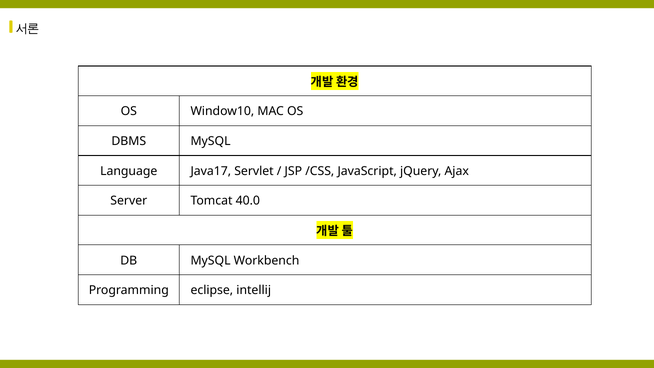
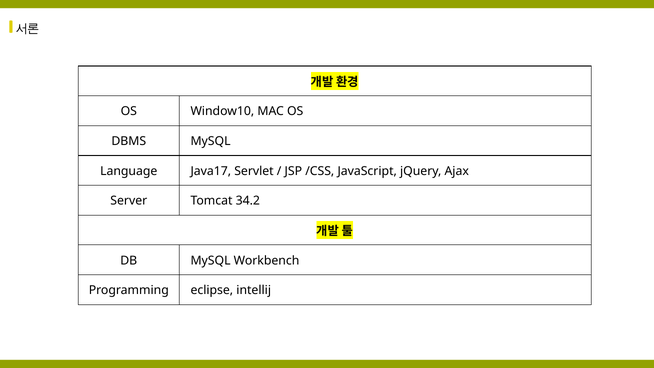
40.0: 40.0 -> 34.2
